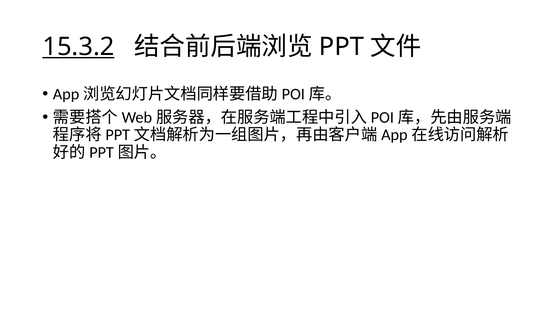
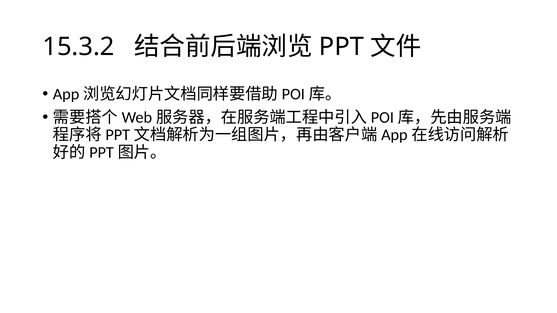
15.3.2 underline: present -> none
